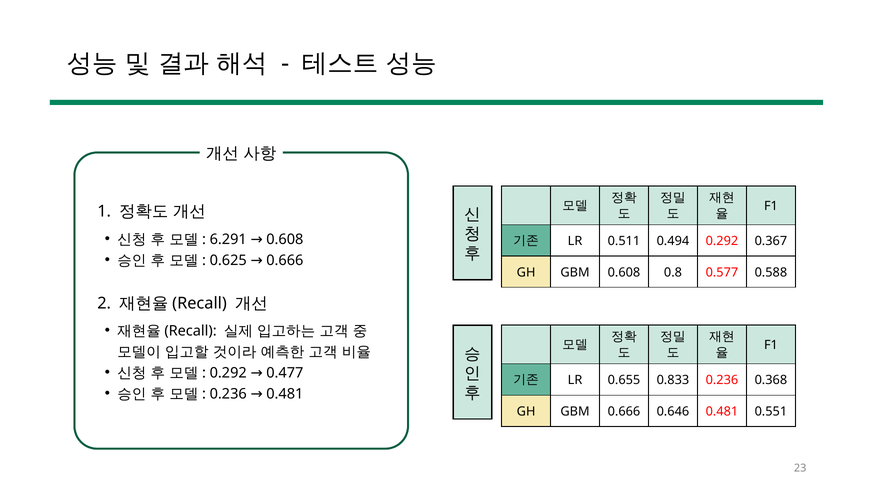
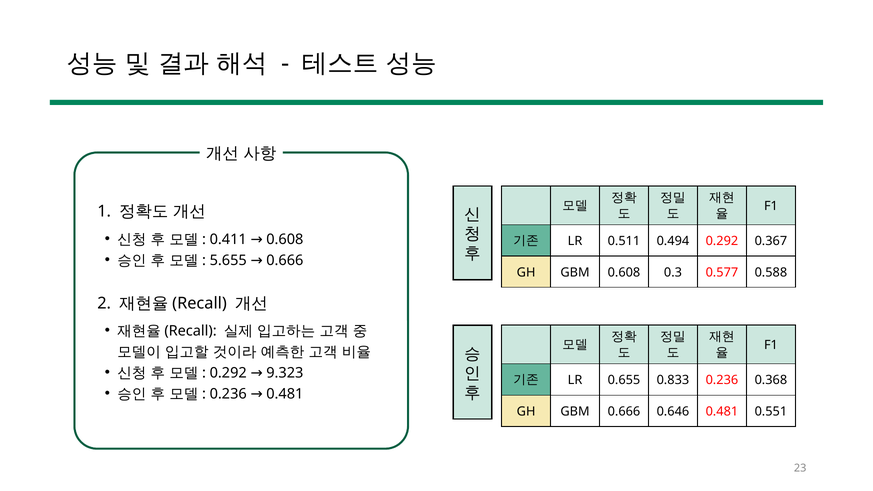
6.291: 6.291 -> 0.411
0.625: 0.625 -> 5.655
0.8: 0.8 -> 0.3
0.477: 0.477 -> 9.323
